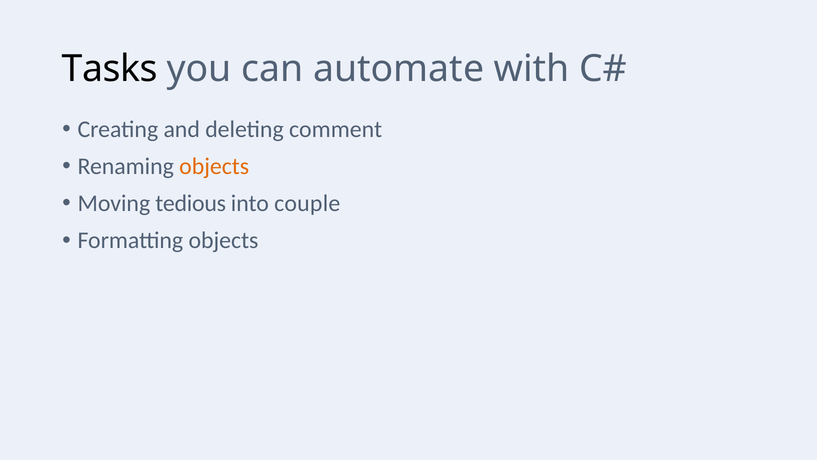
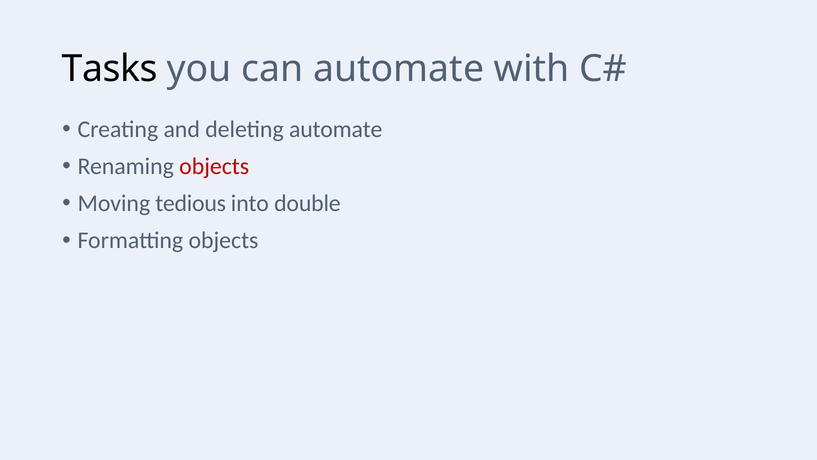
deleting comment: comment -> automate
objects at (214, 166) colour: orange -> red
couple: couple -> double
